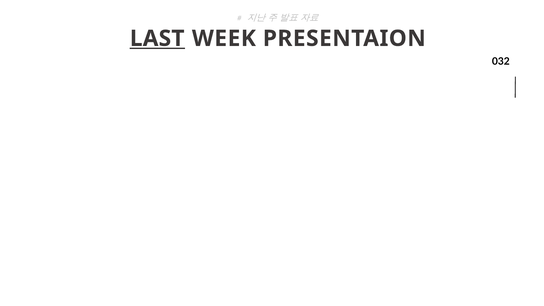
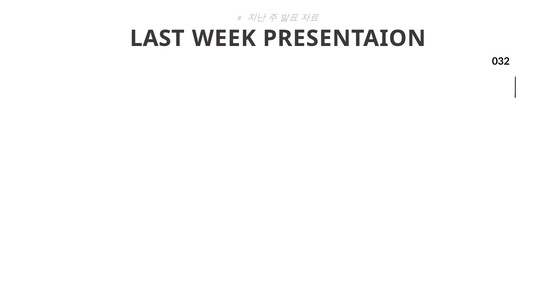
LAST underline: present -> none
